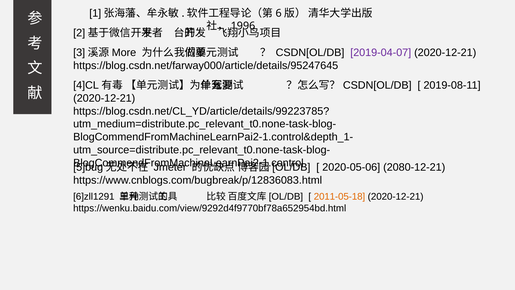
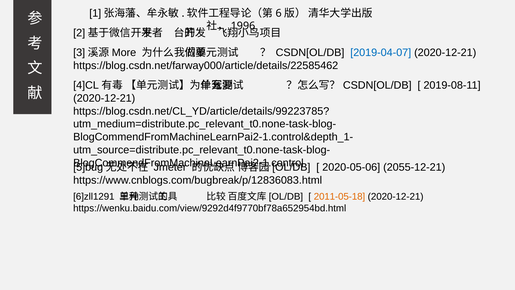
2019-04-07 colour: purple -> blue
https://blog.csdn.net/farway000/article/details/95247645: https://blog.csdn.net/farway000/article/details/95247645 -> https://blog.csdn.net/farway000/article/details/22585462
2080-12-21: 2080-12-21 -> 2055-12-21
